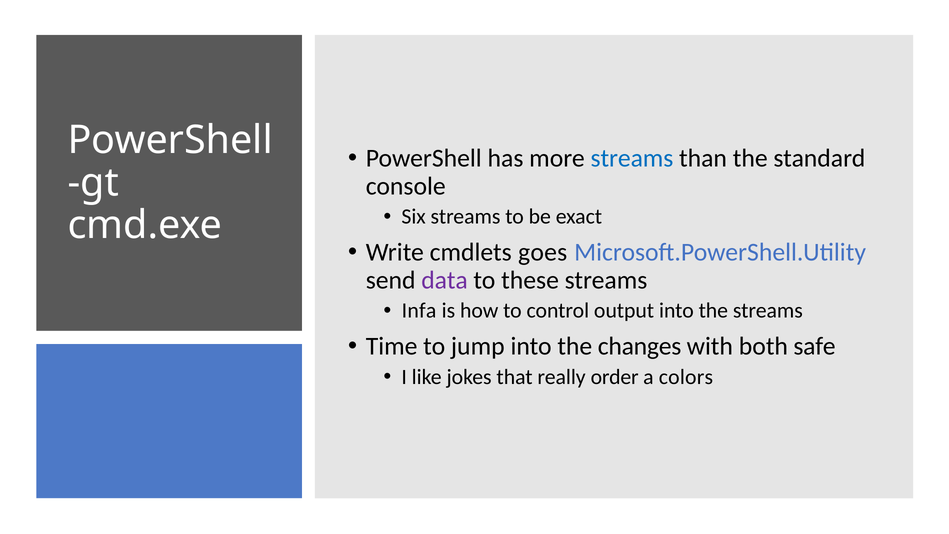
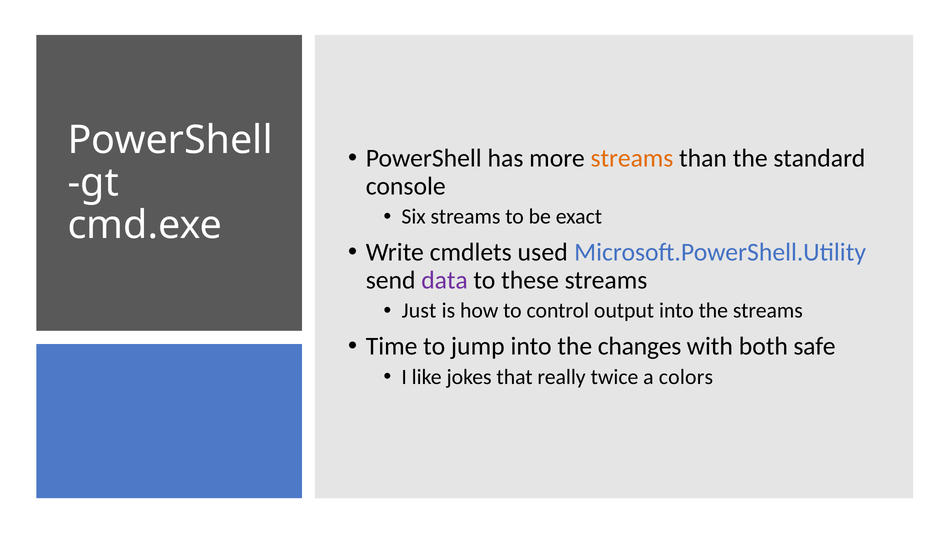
streams at (632, 158) colour: blue -> orange
goes: goes -> used
Infa: Infa -> Just
order: order -> twice
